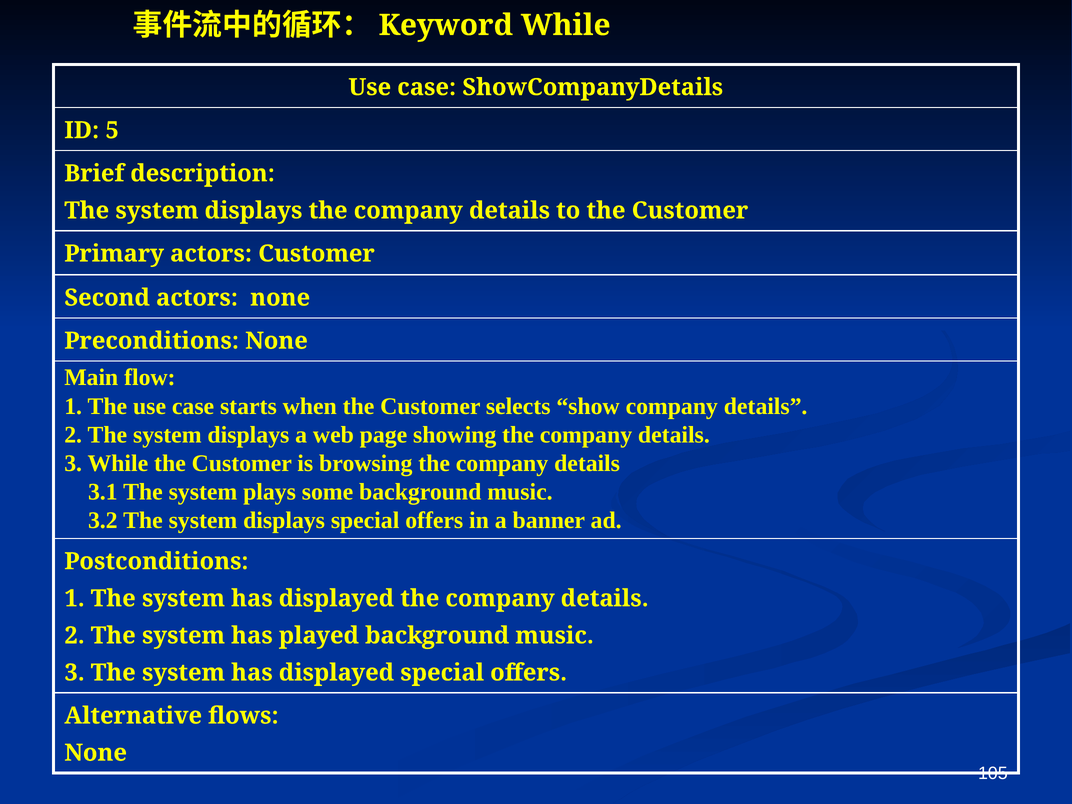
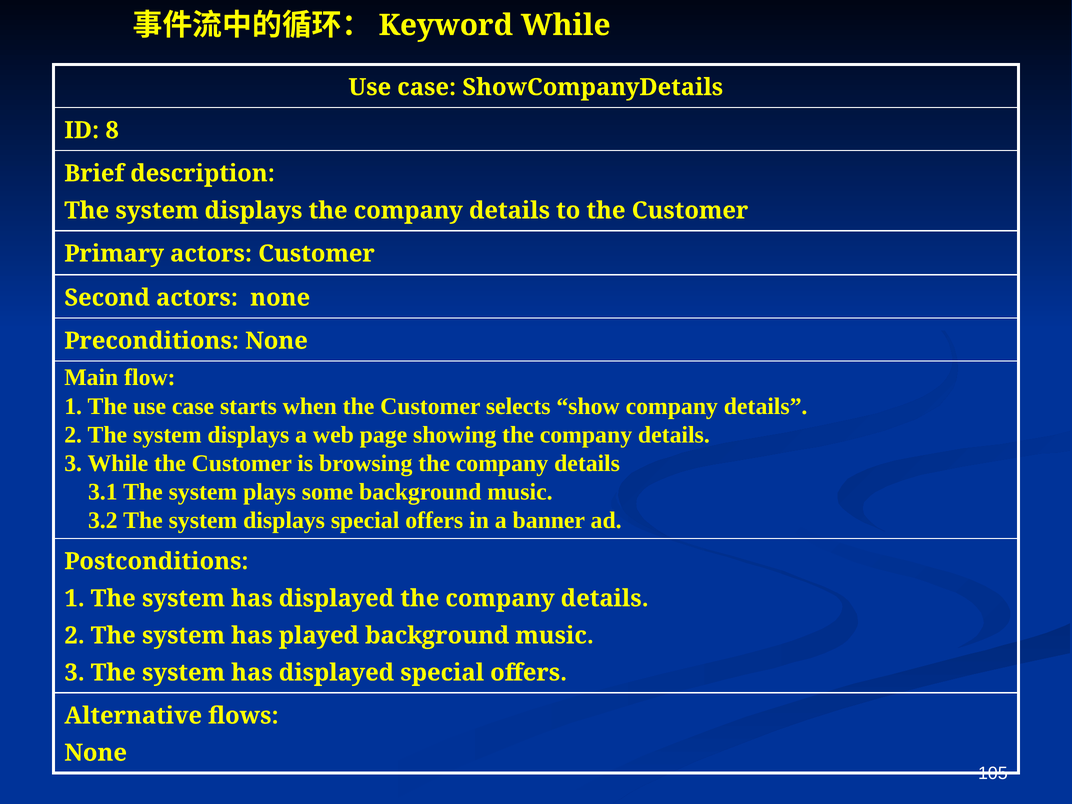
5: 5 -> 8
